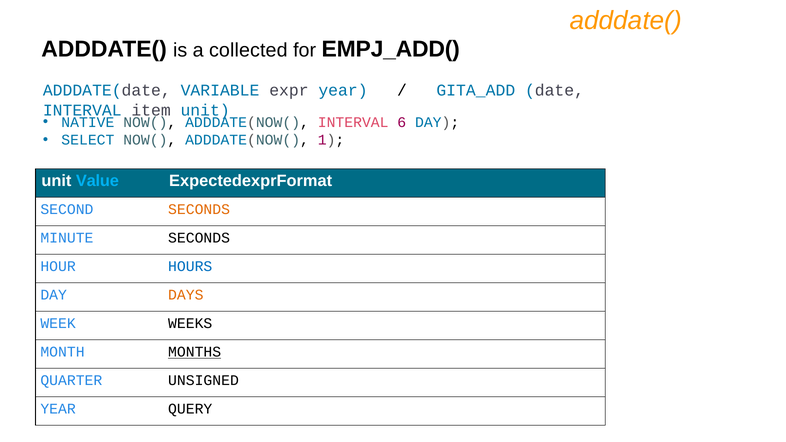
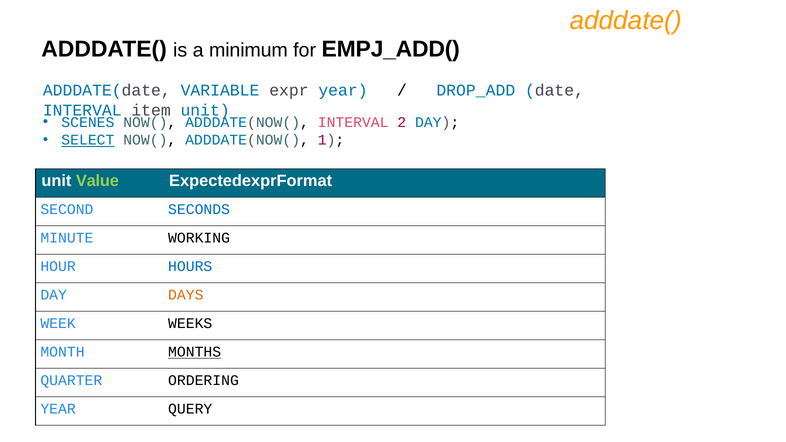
collected: collected -> minimum
GITA_ADD: GITA_ADD -> DROP_ADD
NATIVE: NATIVE -> SCENES
6: 6 -> 2
SELECT underline: none -> present
Value colour: light blue -> light green
SECONDS at (199, 210) colour: orange -> blue
MINUTE SECONDS: SECONDS -> WORKING
UNSIGNED: UNSIGNED -> ORDERING
